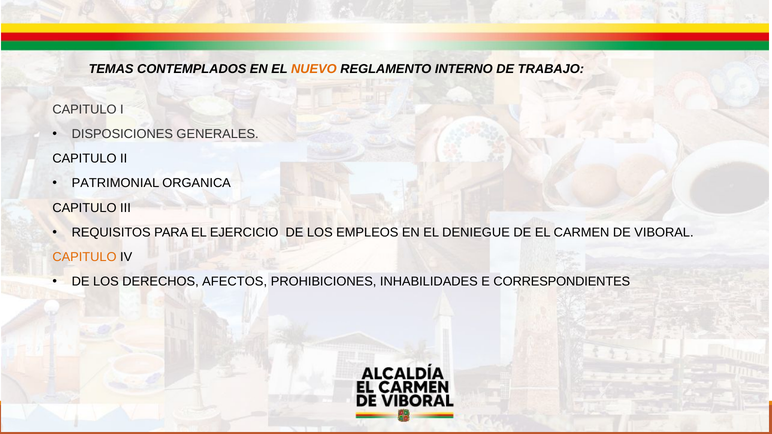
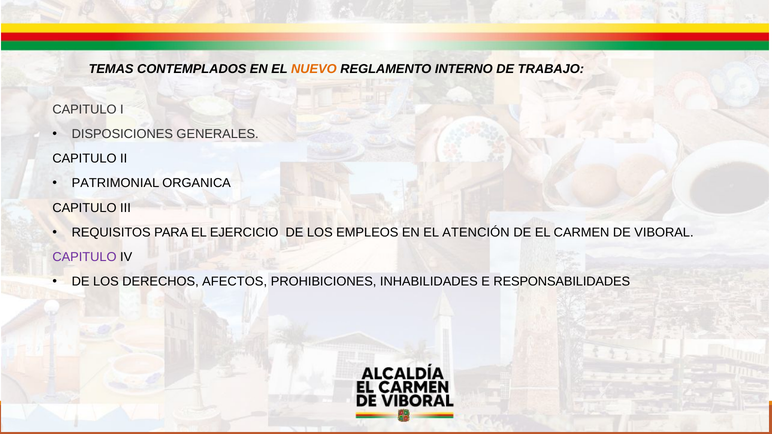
DENIEGUE: DENIEGUE -> ATENCIÓN
CAPITULO at (84, 257) colour: orange -> purple
CORRESPONDIENTES: CORRESPONDIENTES -> RESPONSABILIDADES
